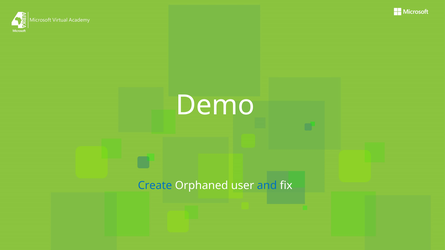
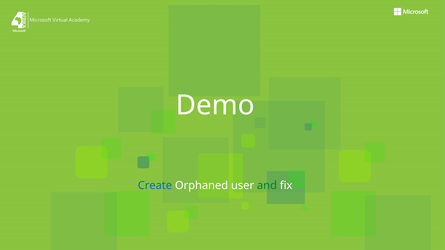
and colour: blue -> green
